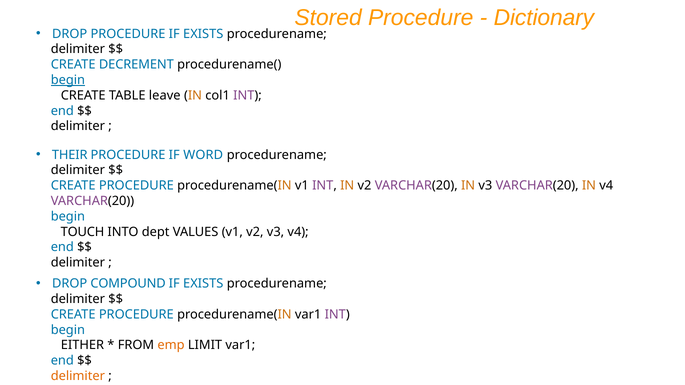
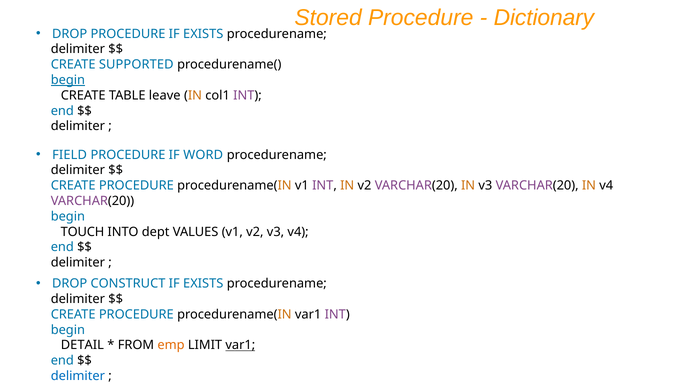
DECREMENT: DECREMENT -> SUPPORTED
THEIR: THEIR -> FIELD
COMPOUND: COMPOUND -> CONSTRUCT
EITHER: EITHER -> DETAIL
var1 at (240, 345) underline: none -> present
delimiter at (78, 376) colour: orange -> blue
